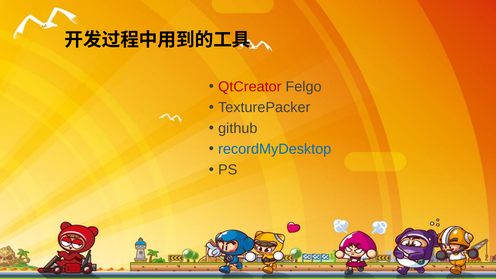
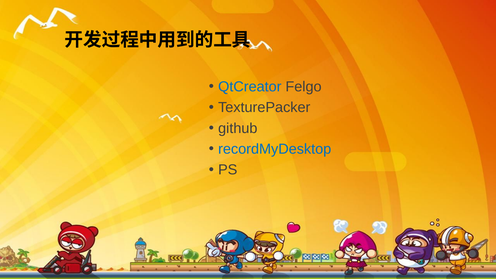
QtCreator colour: red -> blue
